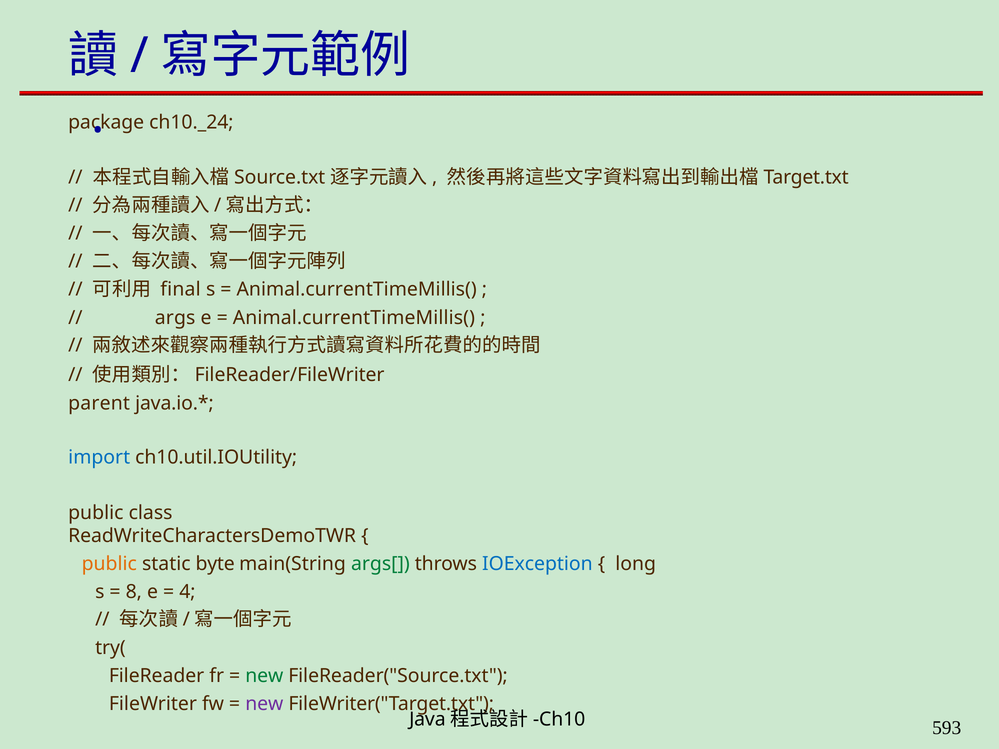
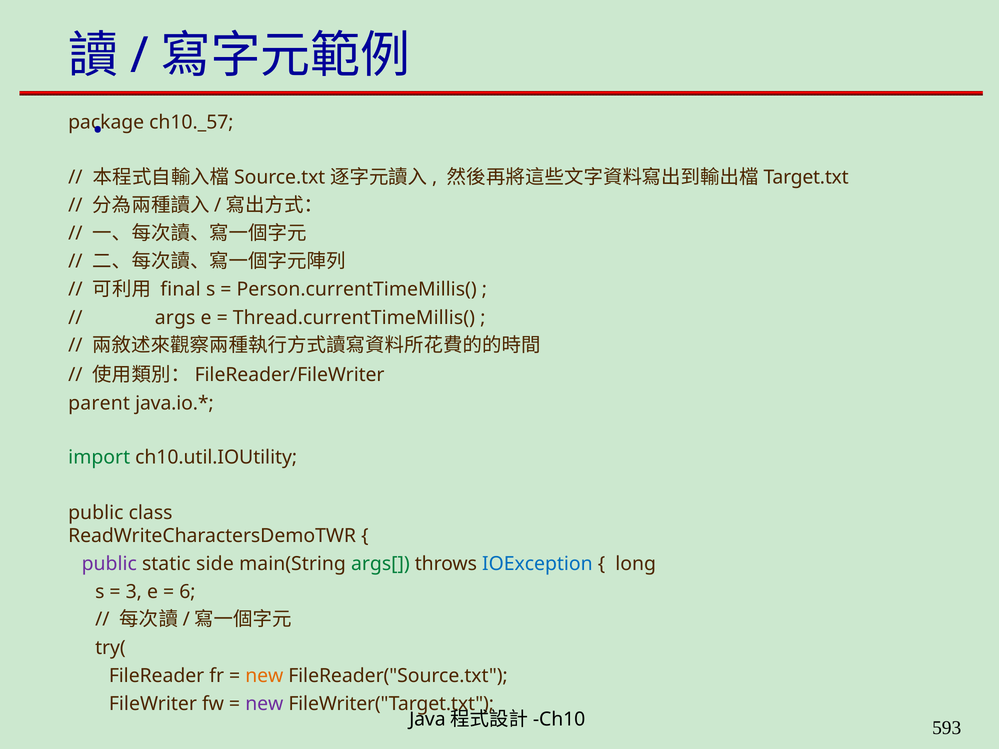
ch10._24: ch10._24 -> ch10._57
Animal.currentTimeMillis( at (357, 289): Animal.currentTimeMillis( -> Person.currentTimeMillis(
Animal.currentTimeMillis( at (354, 318): Animal.currentTimeMillis( -> Thread.currentTimeMillis(
import colour: blue -> green
public at (109, 564) colour: orange -> purple
byte: byte -> side
8: 8 -> 3
4: 4 -> 6
new at (264, 676) colour: green -> orange
